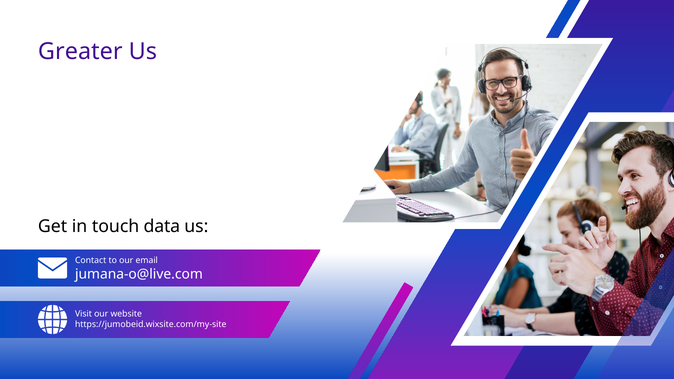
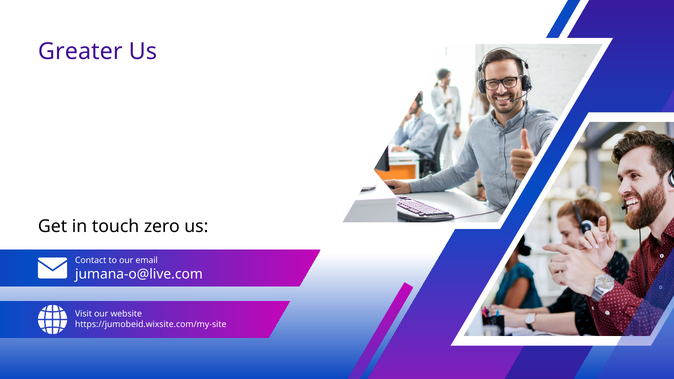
data: data -> zero
